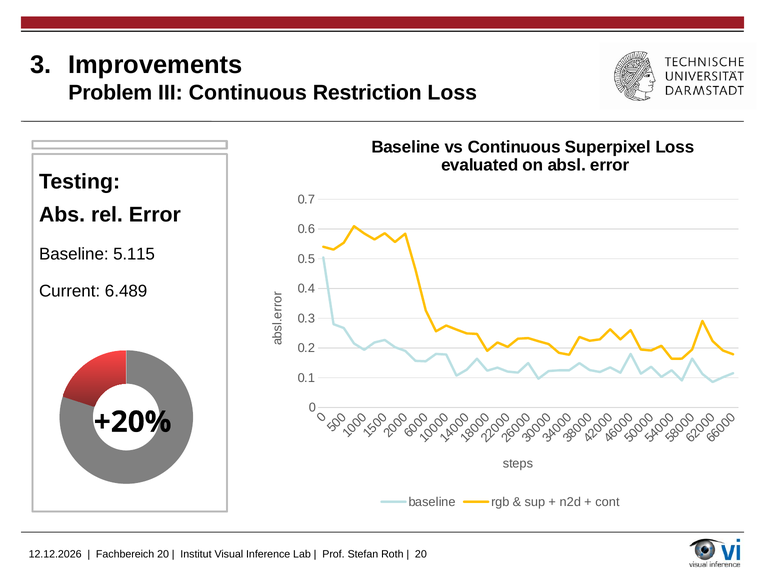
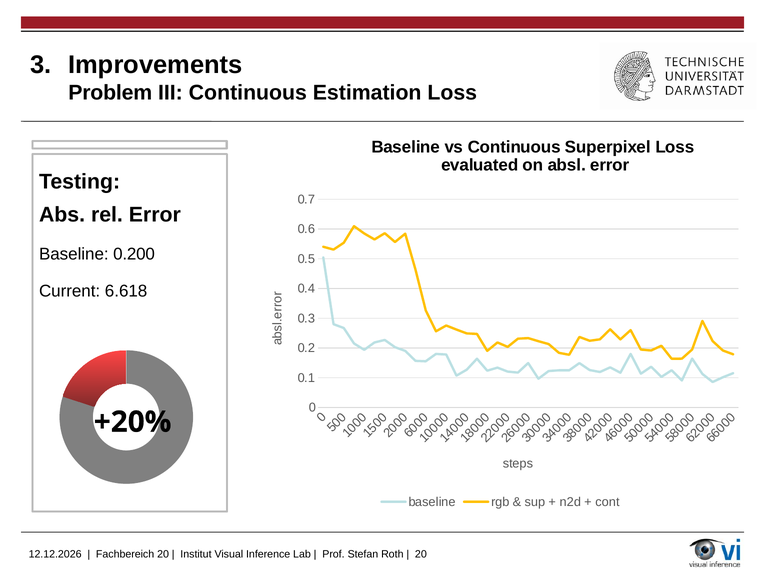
Restriction: Restriction -> Estimation
5.115: 5.115 -> 0.200
6.489: 6.489 -> 6.618
